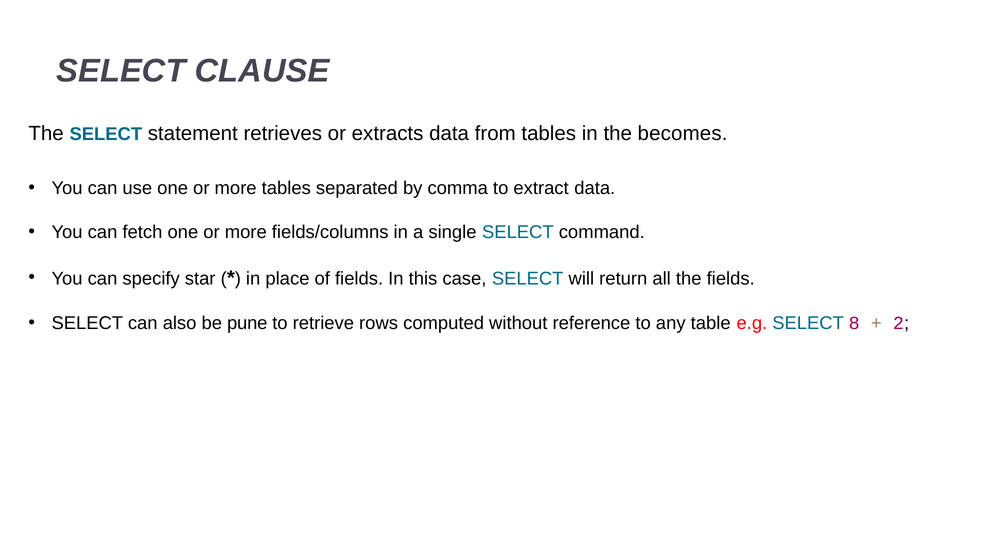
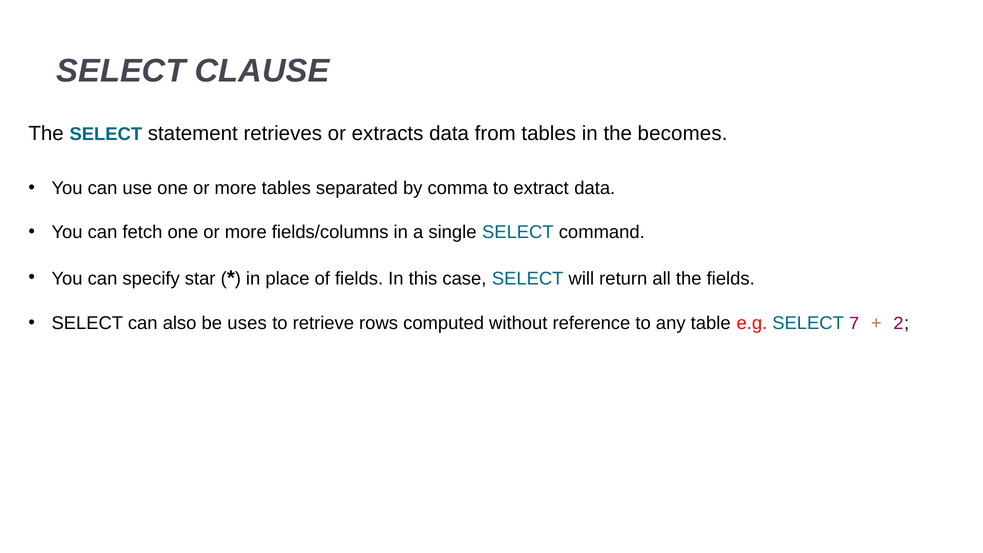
pune: pune -> uses
8: 8 -> 7
